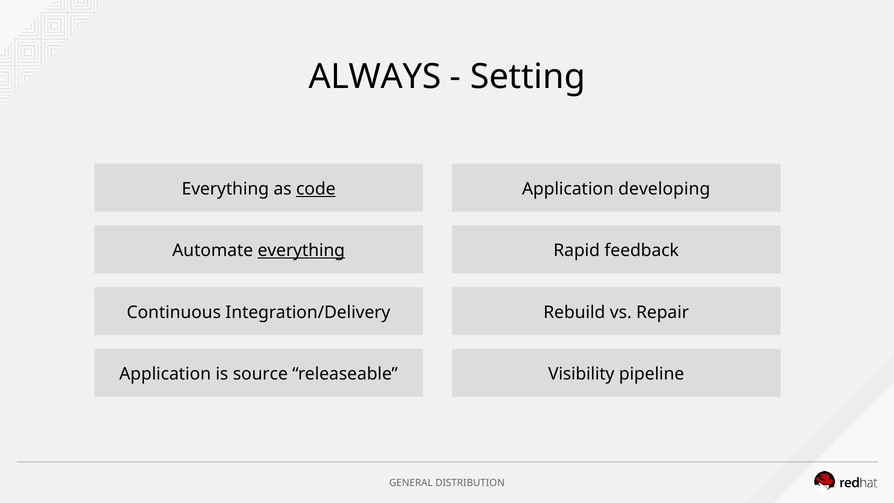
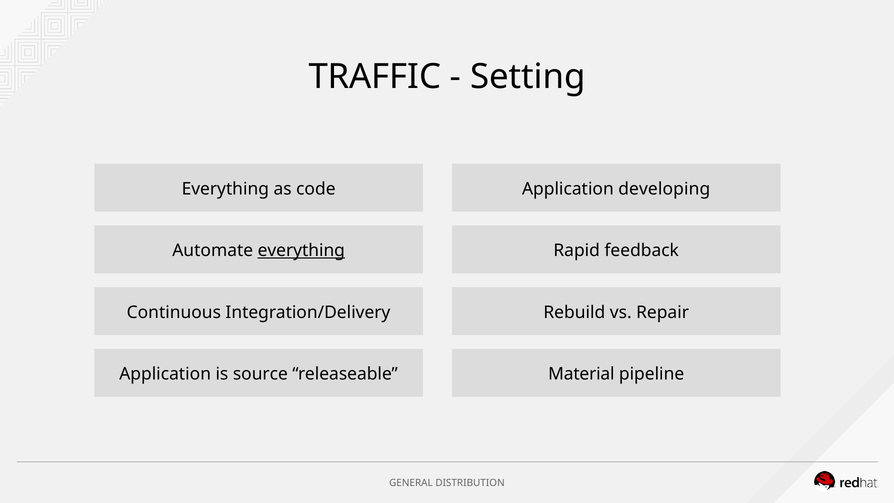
ALWAYS: ALWAYS -> TRAFFIC
code underline: present -> none
Visibility: Visibility -> Material
